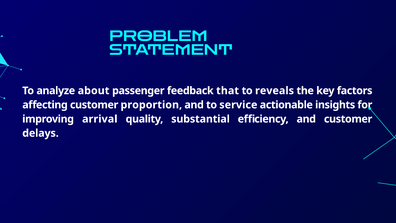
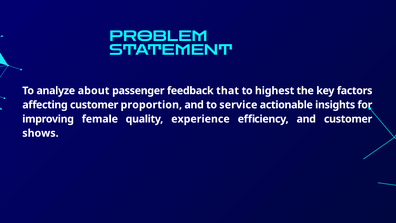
reveals: reveals -> highest
arrival: arrival -> female
substantial: substantial -> experience
delays: delays -> shows
